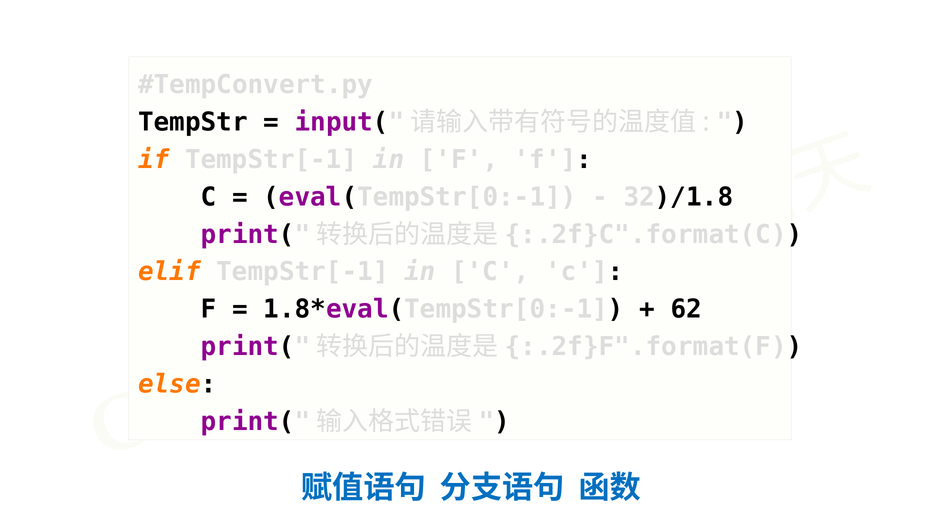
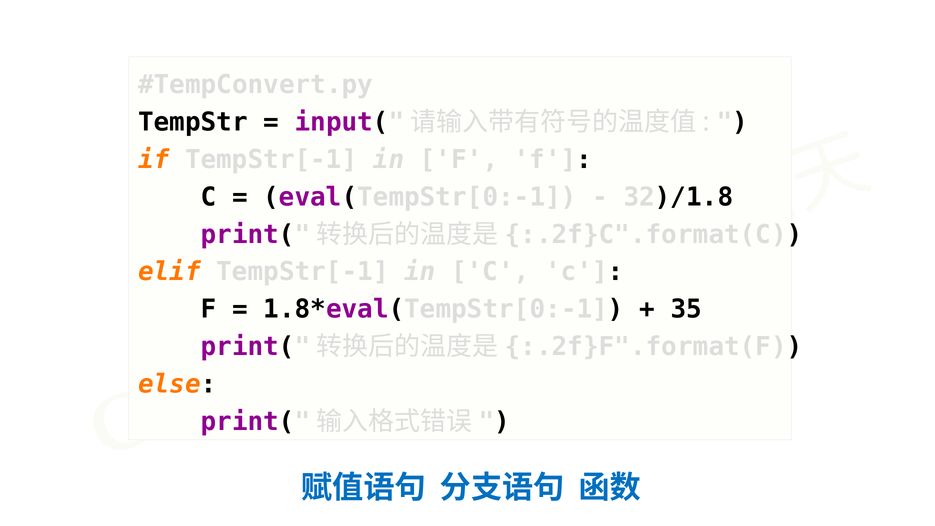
62: 62 -> 35
